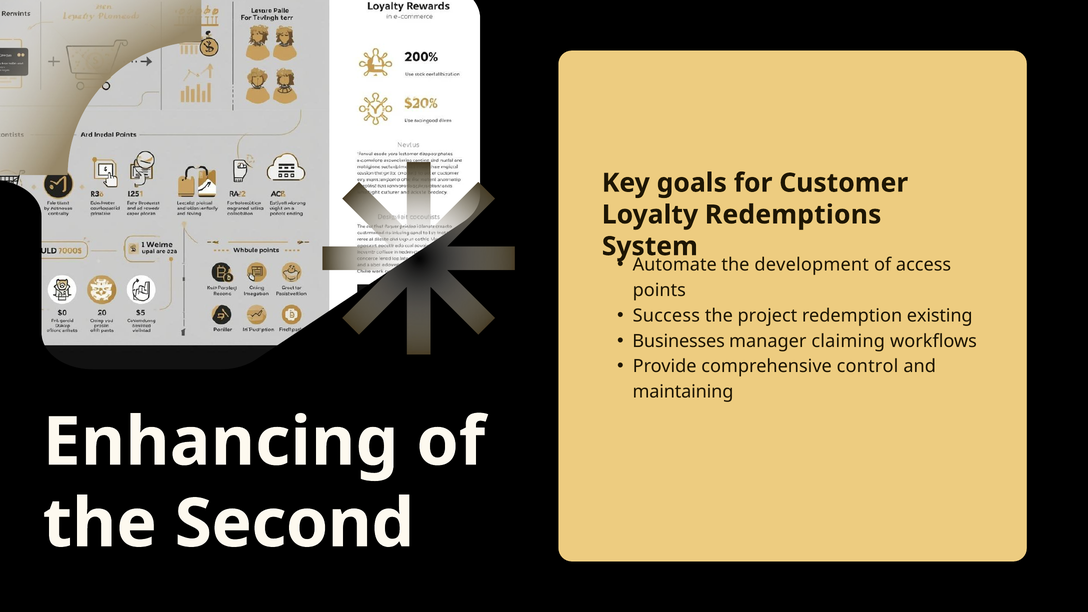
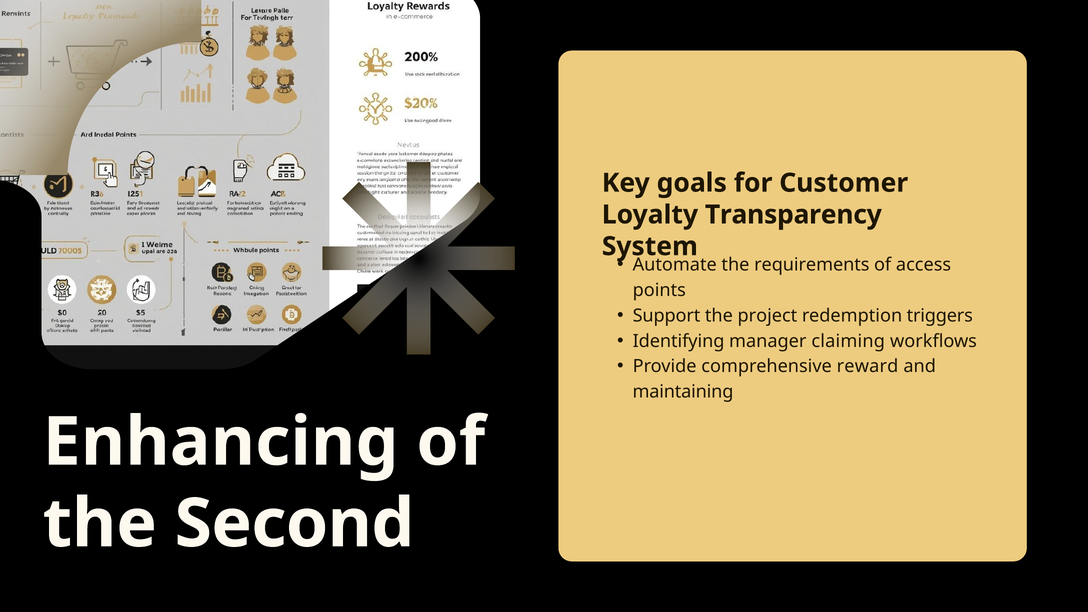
Redemptions: Redemptions -> Transparency
development: development -> requirements
Success: Success -> Support
existing: existing -> triggers
Businesses: Businesses -> Identifying
control: control -> reward
